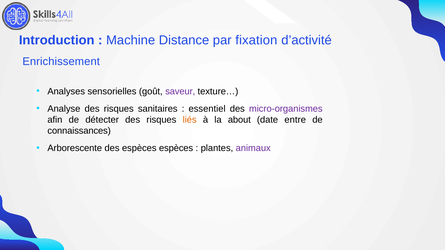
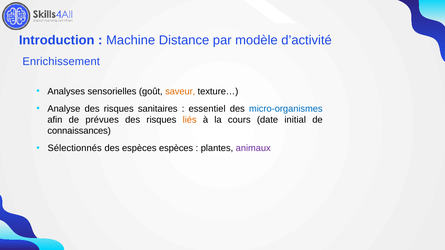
fixation: fixation -> modèle
saveur colour: purple -> orange
micro-organismes colour: purple -> blue
détecter: détecter -> prévues
about: about -> cours
entre: entre -> initial
Arborescente: Arborescente -> Sélectionnés
